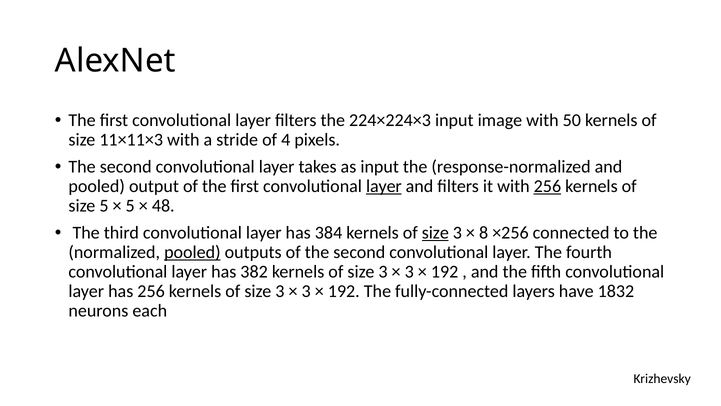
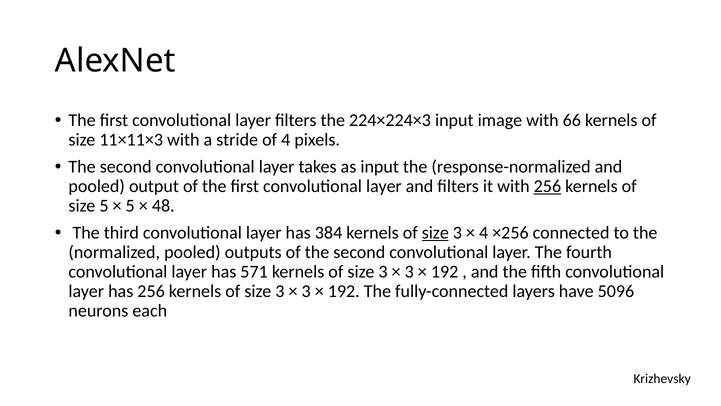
50: 50 -> 66
layer at (384, 186) underline: present -> none
8 at (484, 233): 8 -> 4
pooled at (192, 252) underline: present -> none
382: 382 -> 571
1832: 1832 -> 5096
